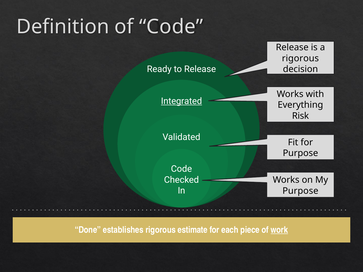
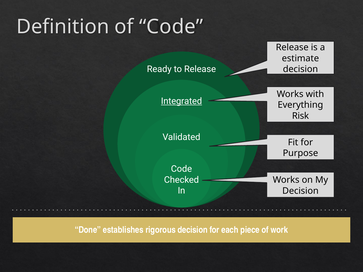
rigorous at (300, 58): rigorous -> estimate
Purpose at (300, 191): Purpose -> Decision
rigorous estimate: estimate -> decision
work underline: present -> none
